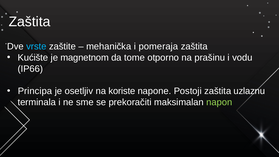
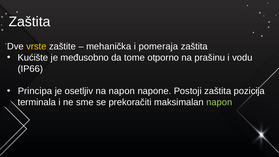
vrste colour: light blue -> yellow
magnetnom: magnetnom -> međusobno
na koriste: koriste -> napon
uzlaznu: uzlaznu -> pozicija
